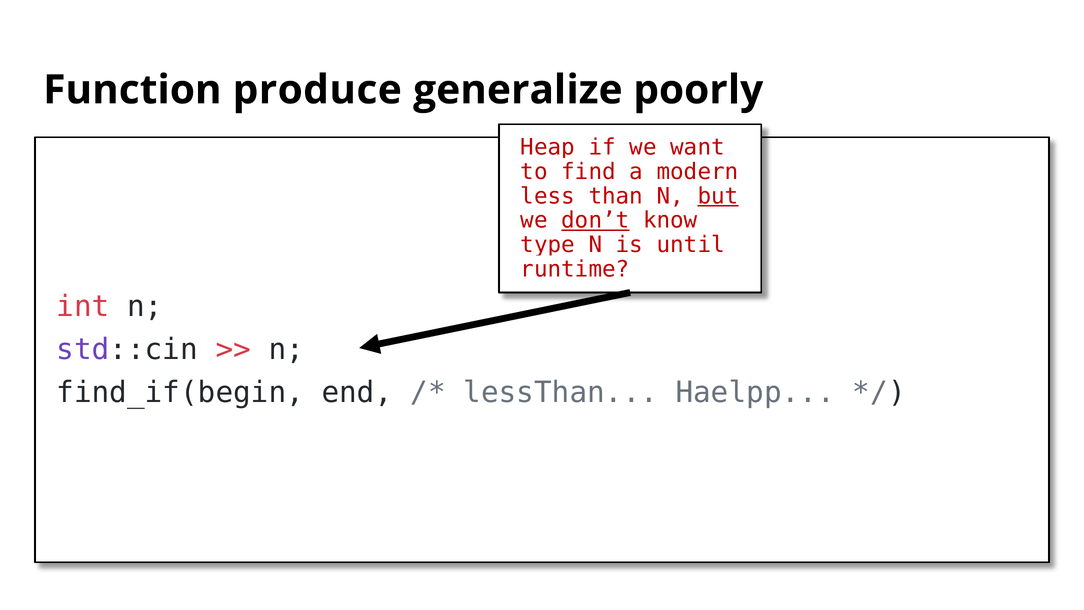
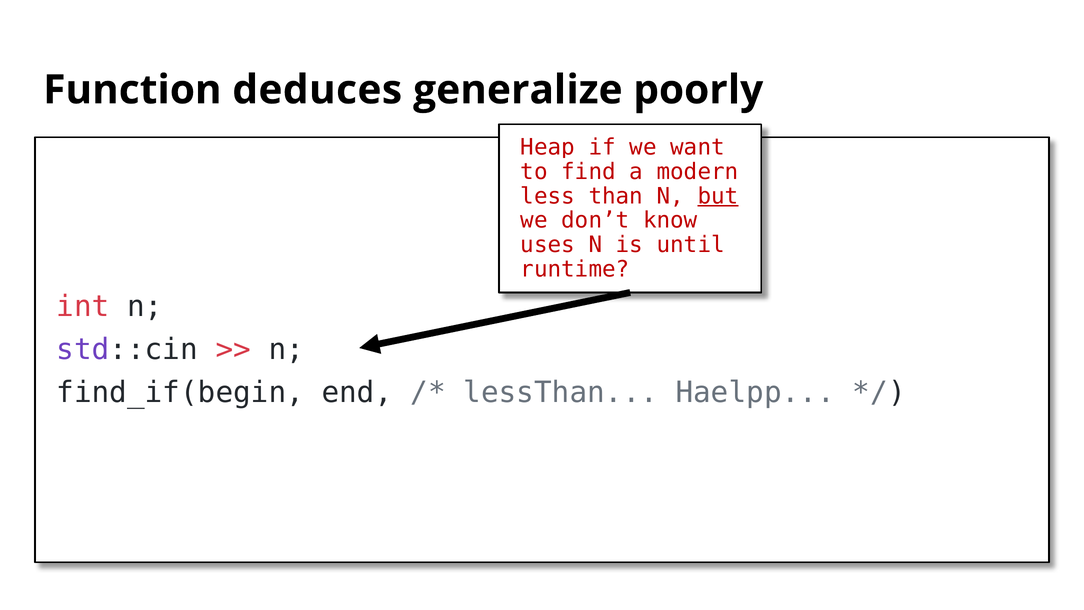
produce: produce -> deduces
don’t underline: present -> none
type: type -> uses
